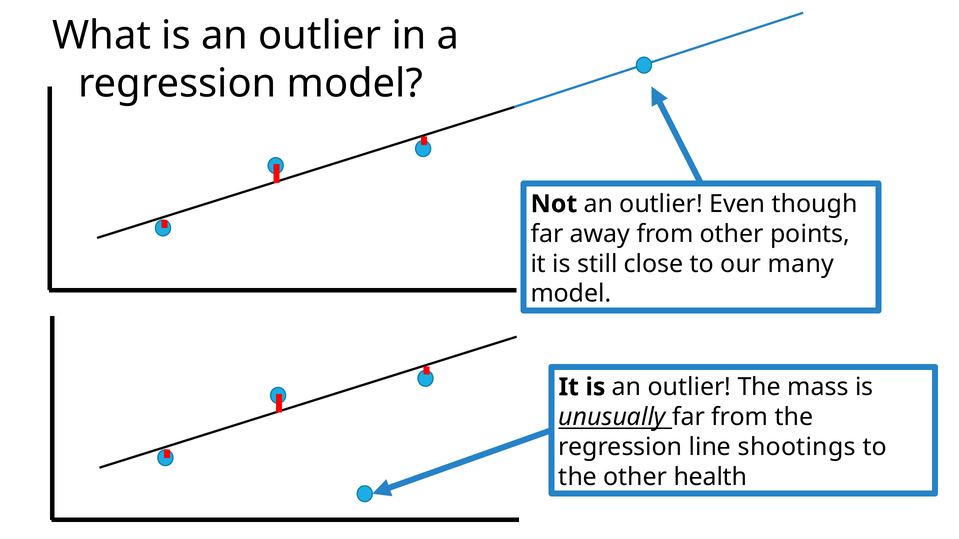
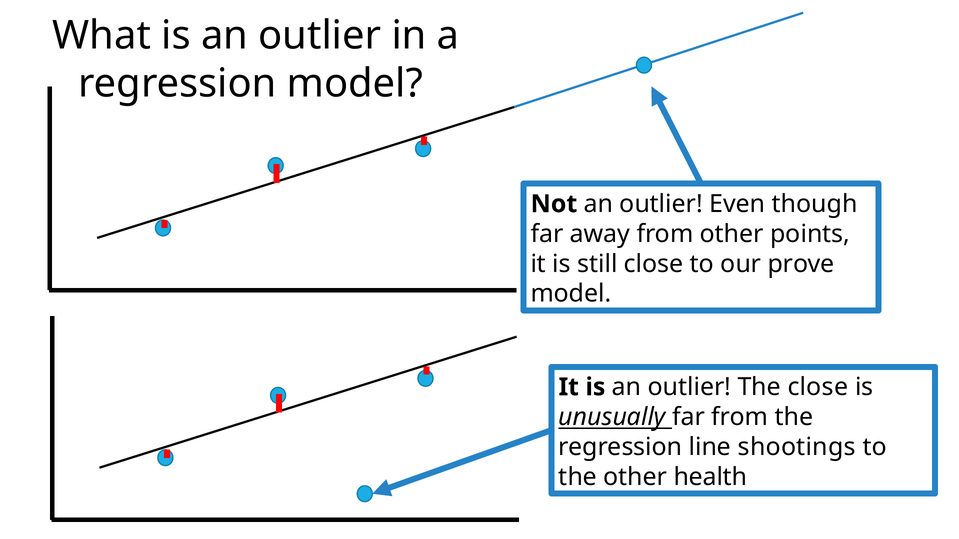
many: many -> prove
The mass: mass -> close
